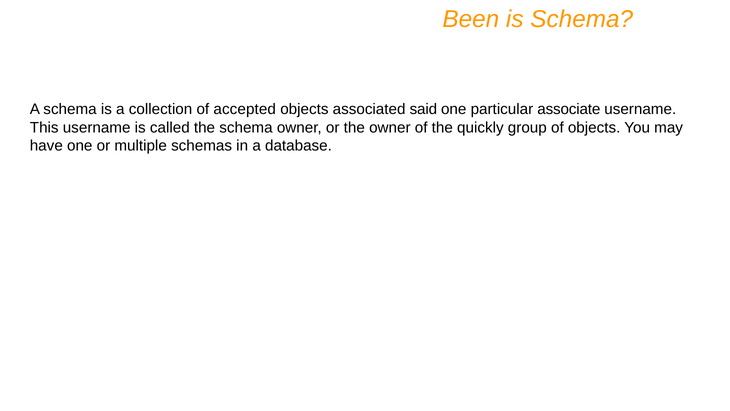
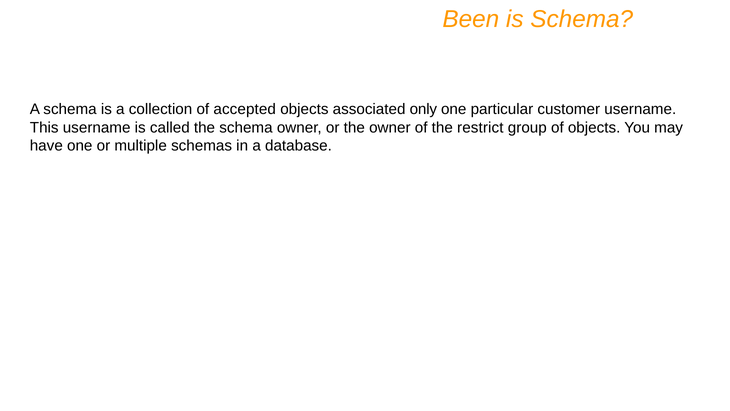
said: said -> only
associate: associate -> customer
quickly: quickly -> restrict
